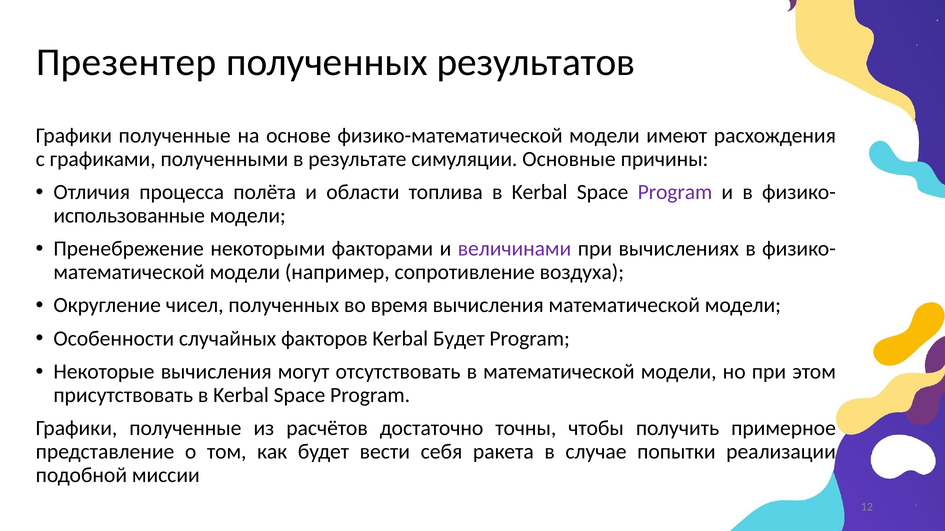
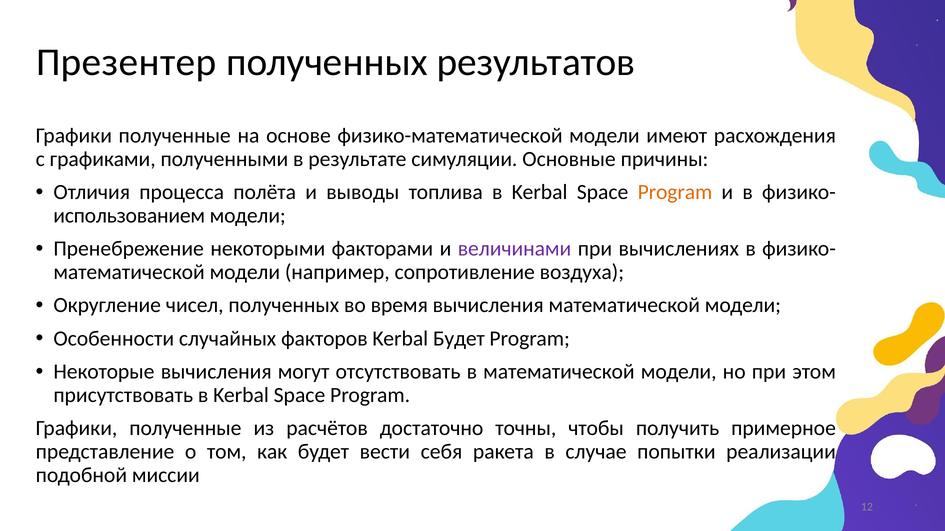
области: области -> выводы
Program at (675, 192) colour: purple -> orange
использованные: использованные -> использованием
